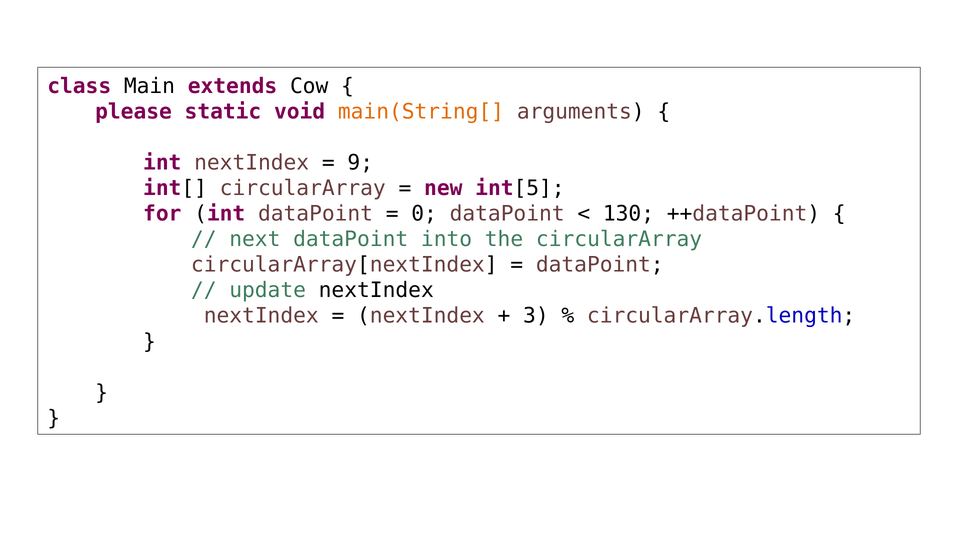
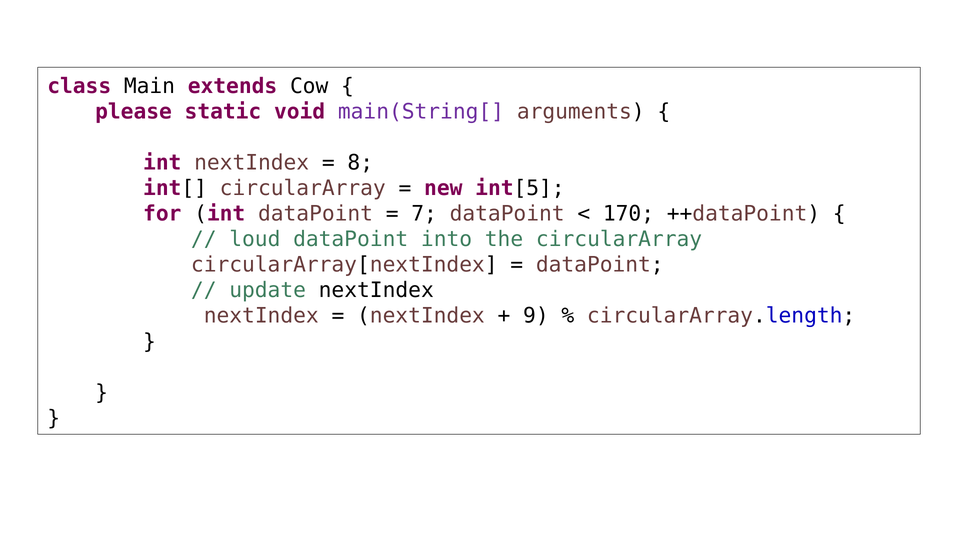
main(String[ colour: orange -> purple
9: 9 -> 8
0: 0 -> 7
130: 130 -> 170
next: next -> loud
3: 3 -> 9
